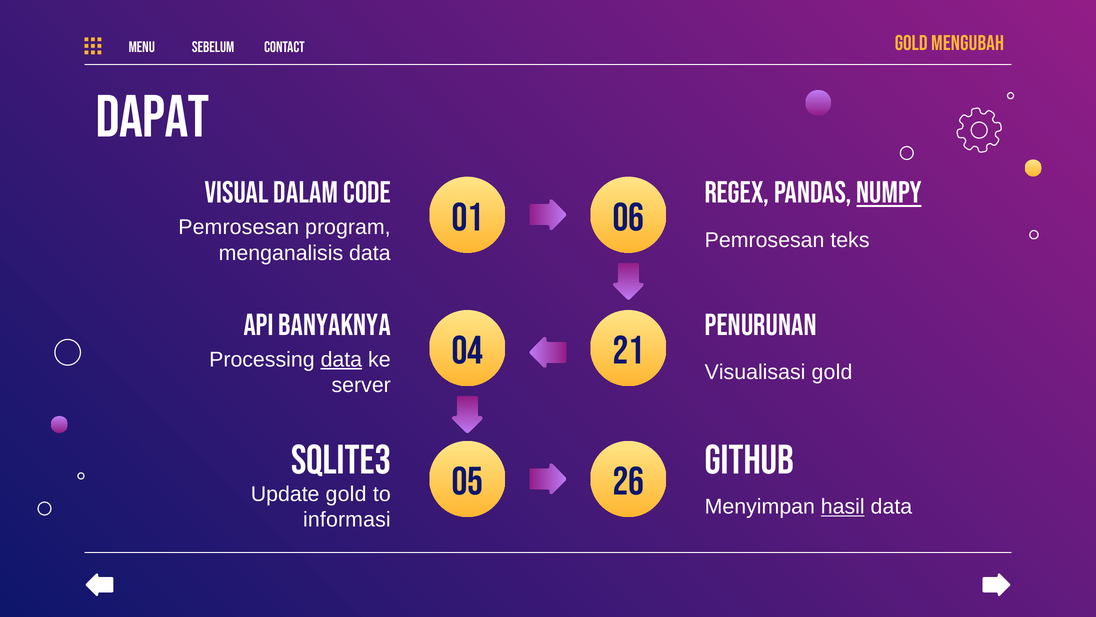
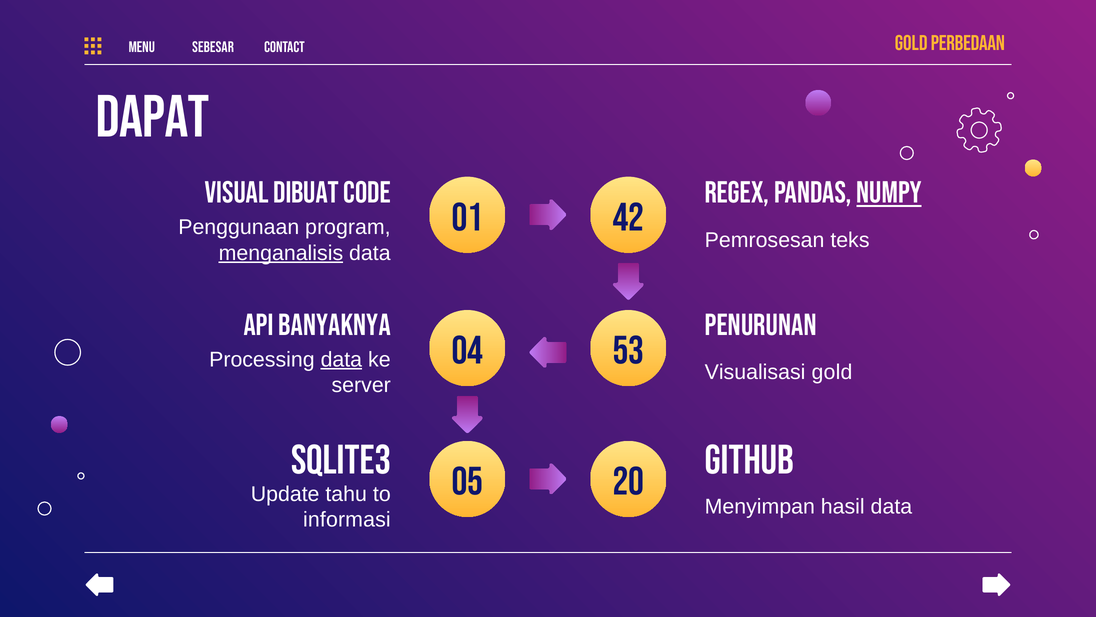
SEBELUM: SEBELUM -> SEBESAR
mengubah: mengubah -> perbedaan
dalam: dalam -> dibuat
06: 06 -> 42
Pemrosesan at (239, 227): Pemrosesan -> Penggunaan
menganalisis underline: none -> present
21: 21 -> 53
26: 26 -> 20
Update gold: gold -> tahu
hasil underline: present -> none
